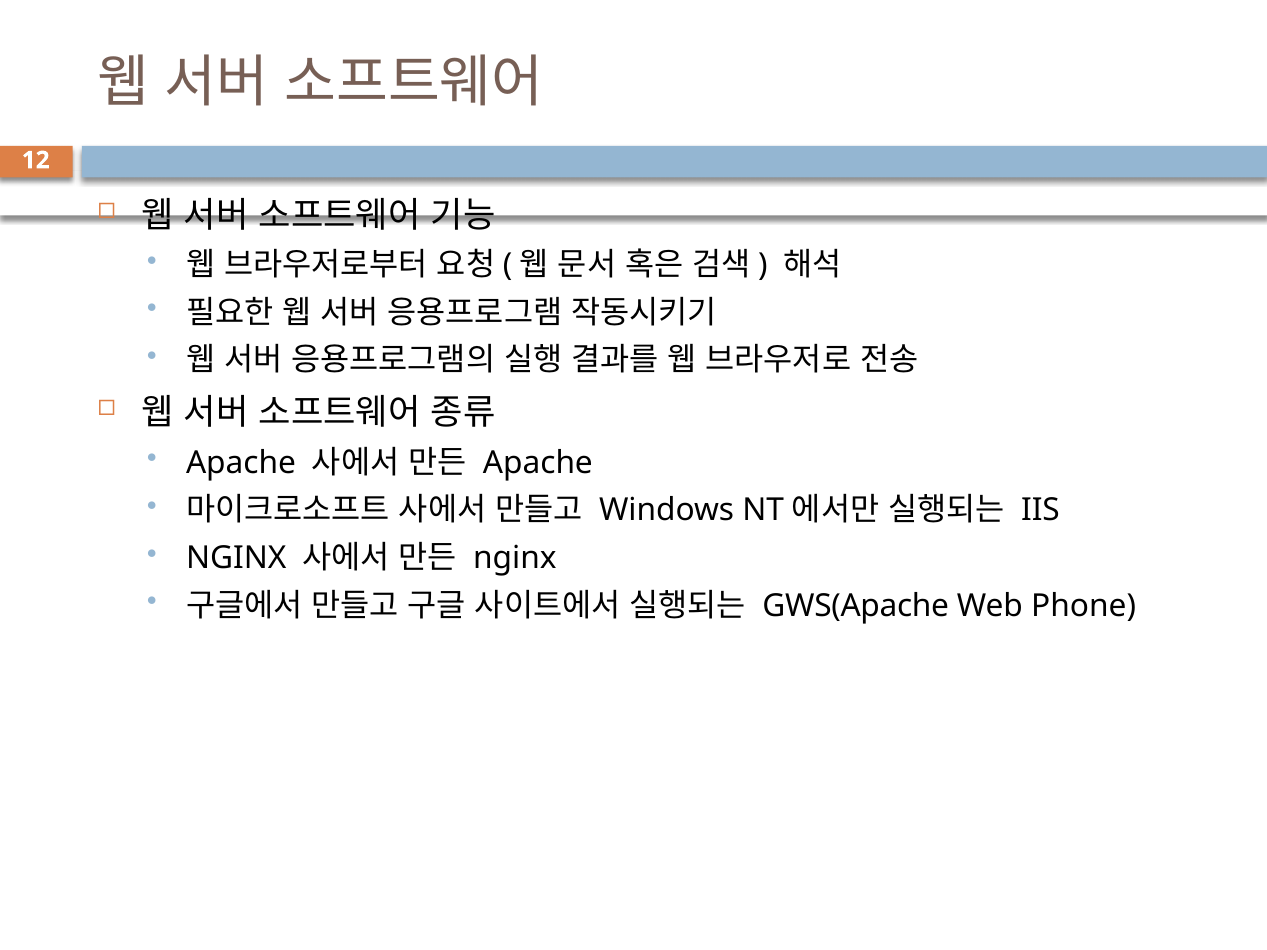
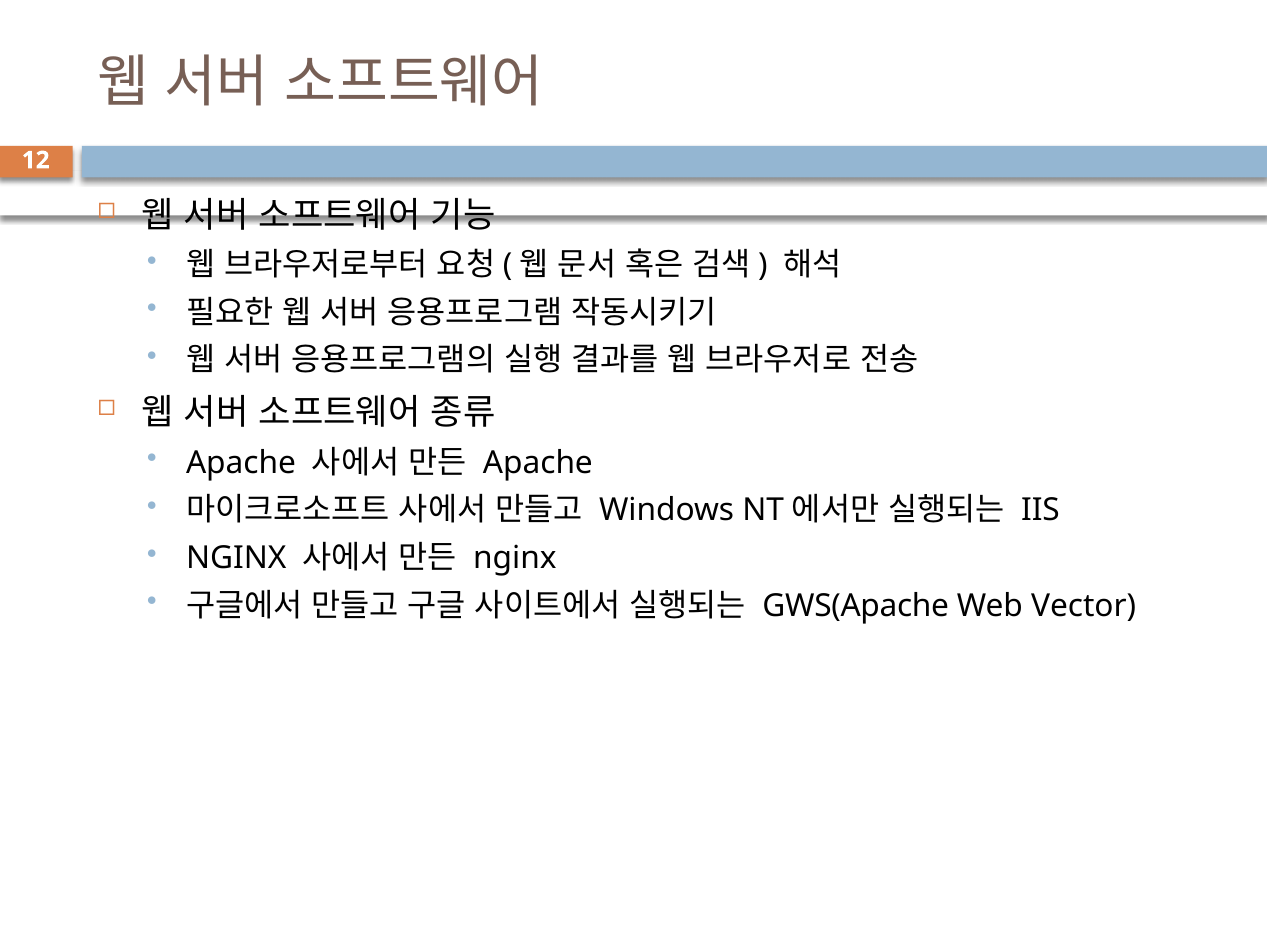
Phone: Phone -> Vector
